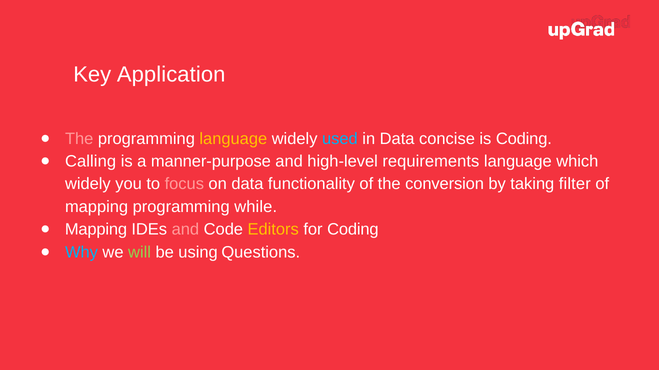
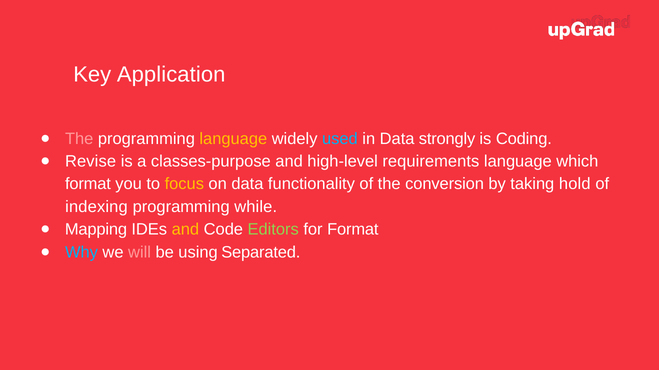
concise: concise -> strongly
Calling: Calling -> Revise
manner-purpose: manner-purpose -> classes-purpose
widely at (88, 184): widely -> format
focus colour: pink -> yellow
filter: filter -> hold
mapping at (97, 207): mapping -> indexing
and at (185, 230) colour: pink -> yellow
Editors colour: yellow -> light green
for Coding: Coding -> Format
will colour: light green -> pink
Questions: Questions -> Separated
